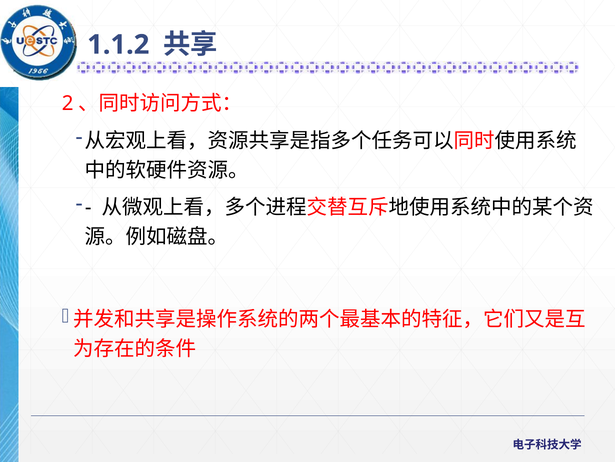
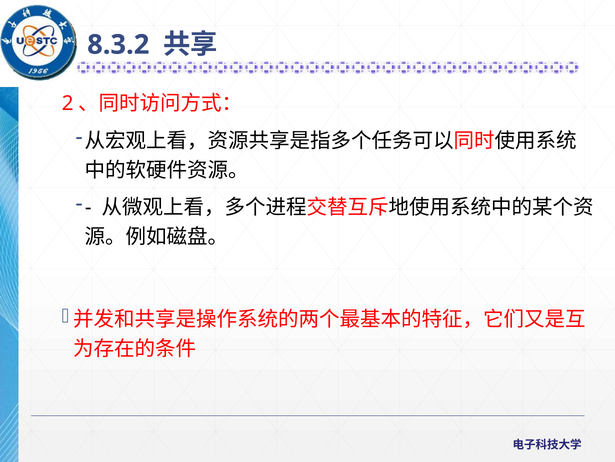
1.1.2: 1.1.2 -> 8.3.2
